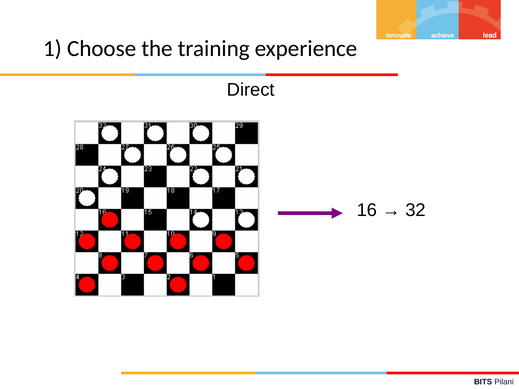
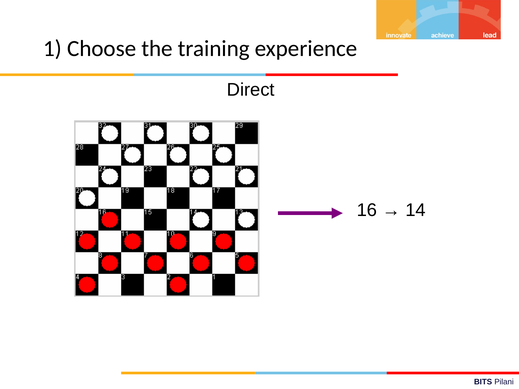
32: 32 -> 14
